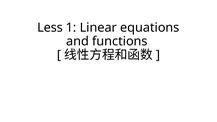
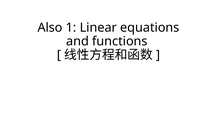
Less: Less -> Also
